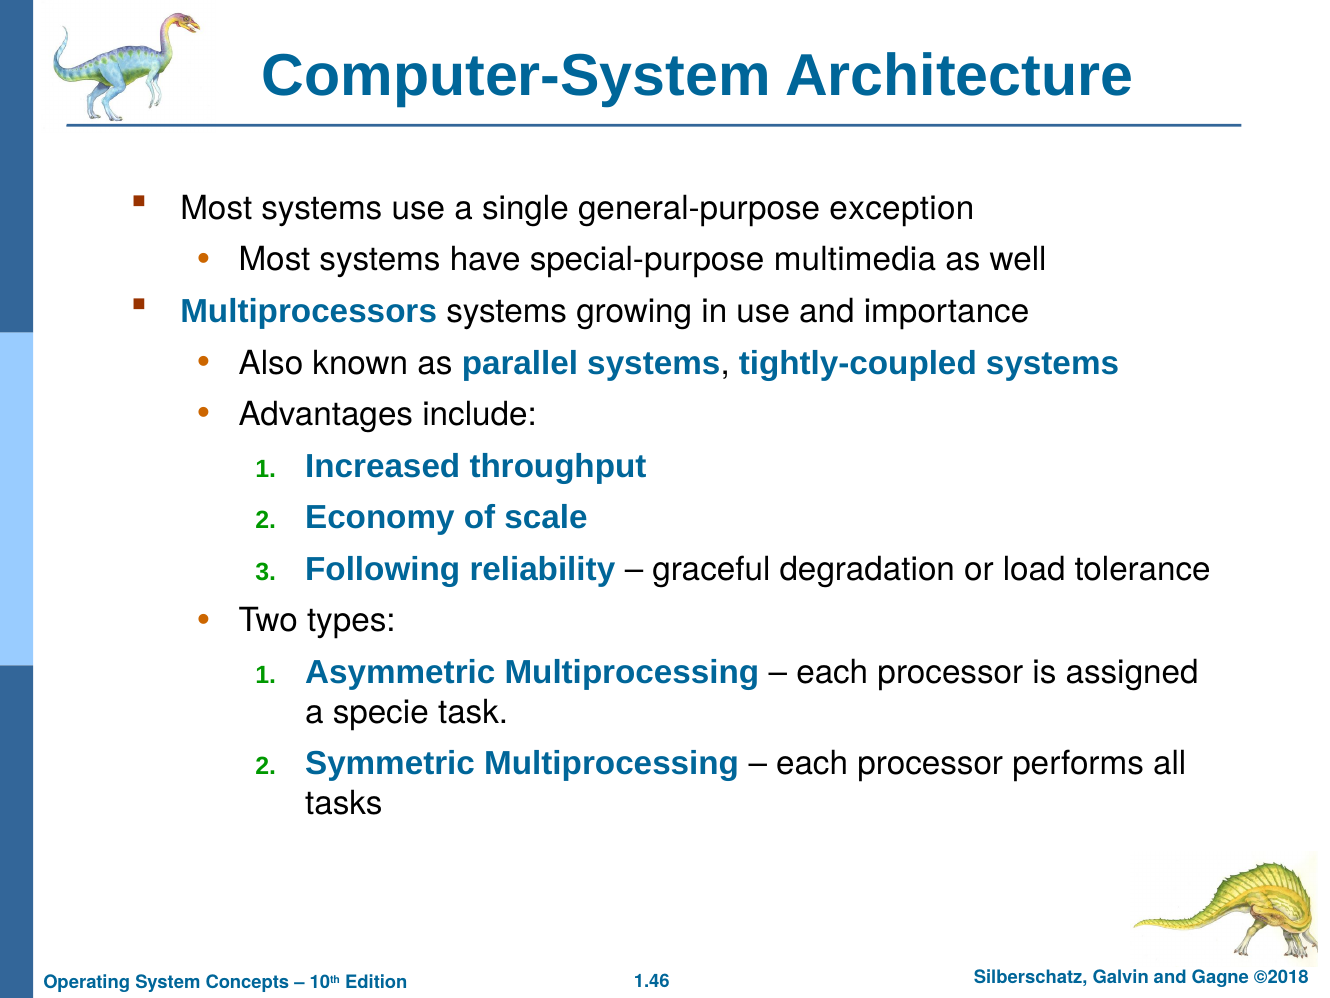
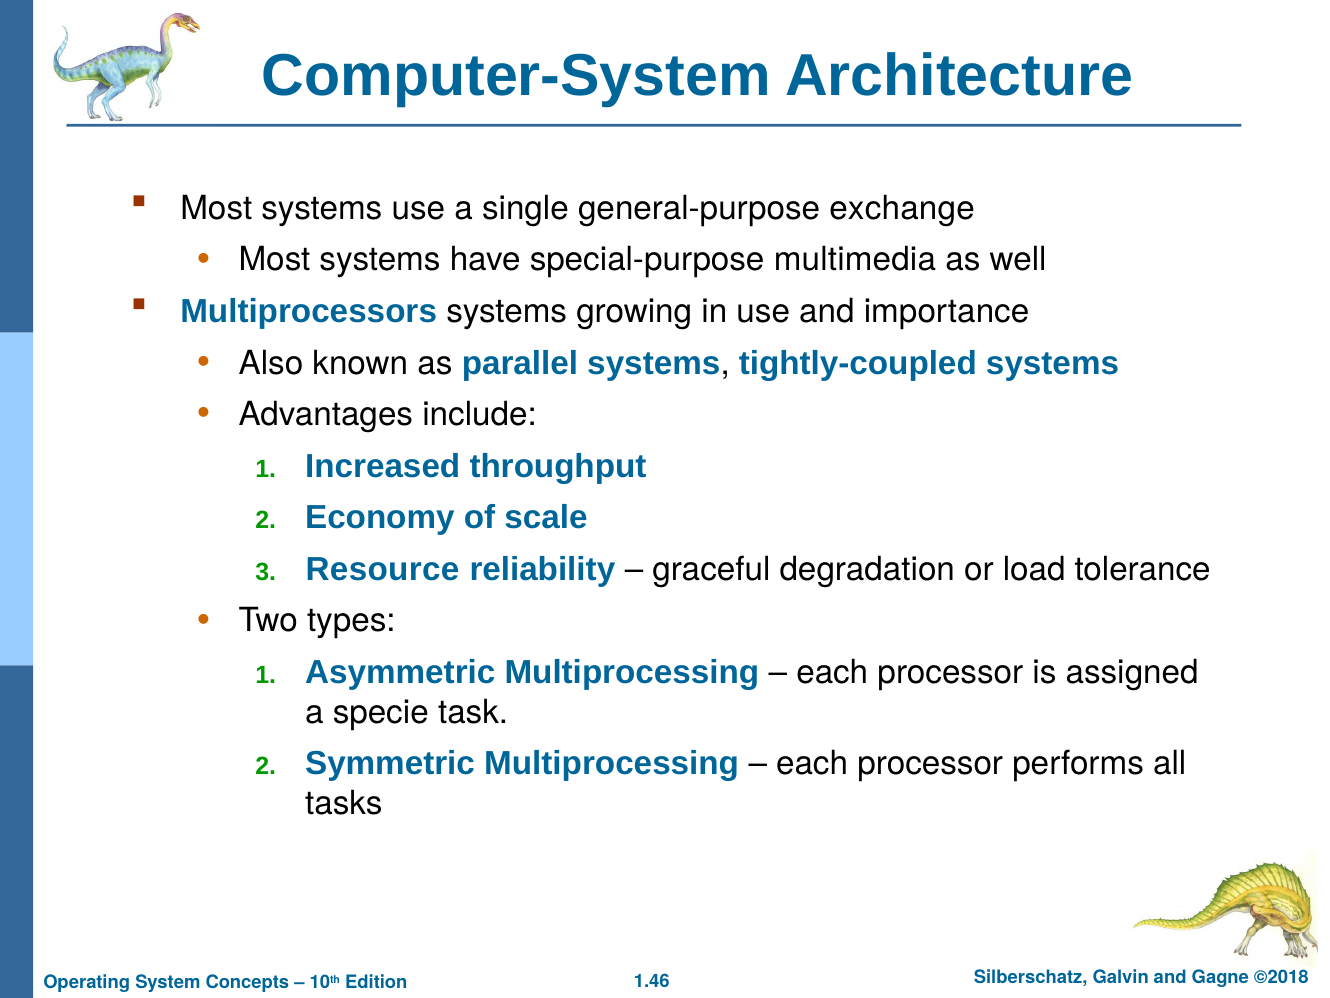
exception: exception -> exchange
Following: Following -> Resource
